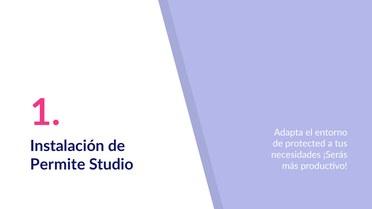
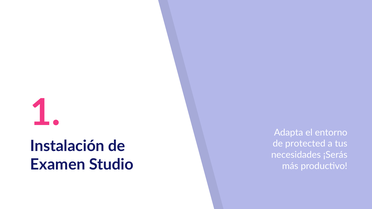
Permite: Permite -> Examen
